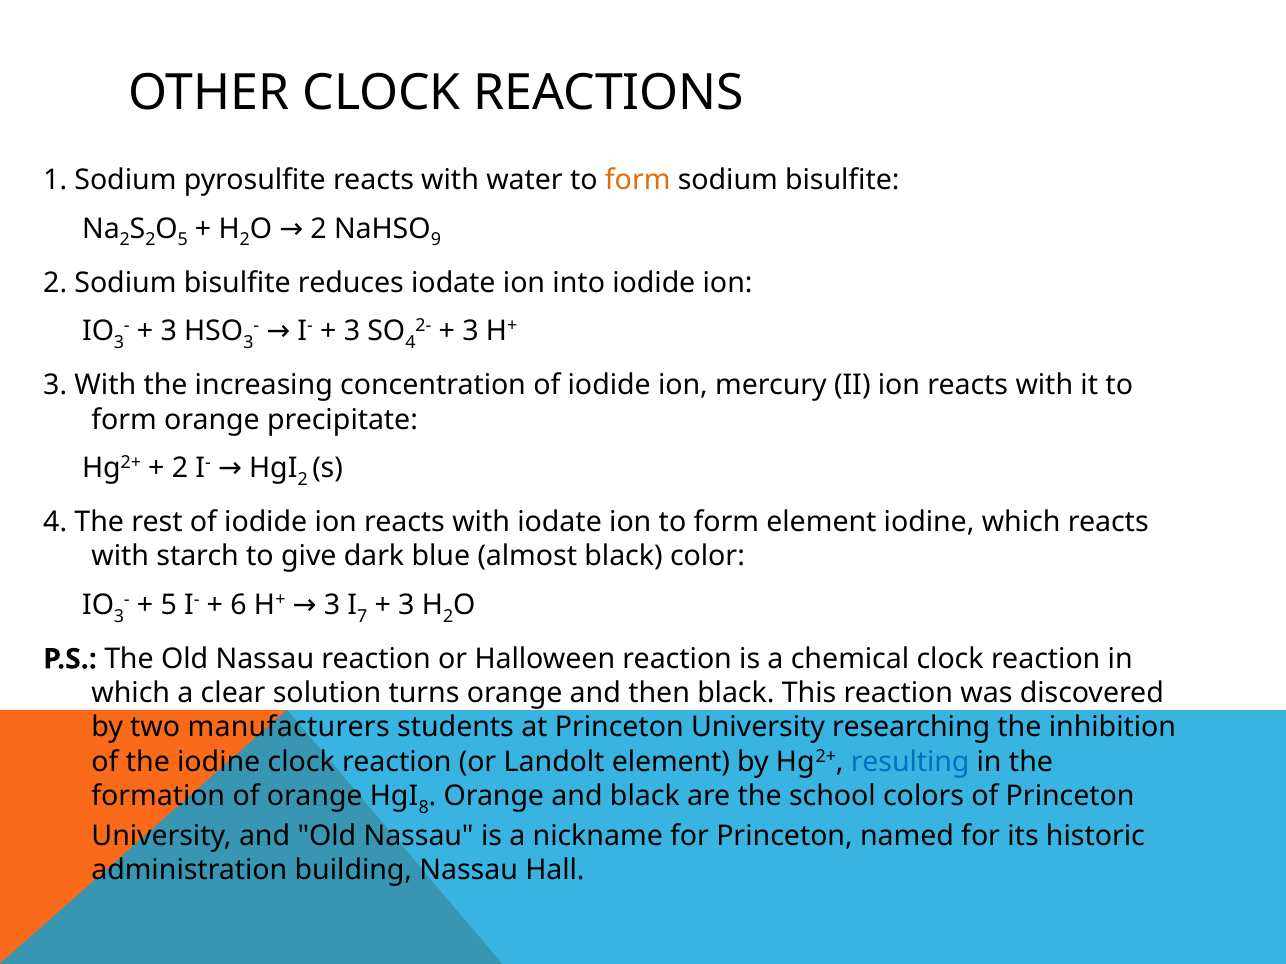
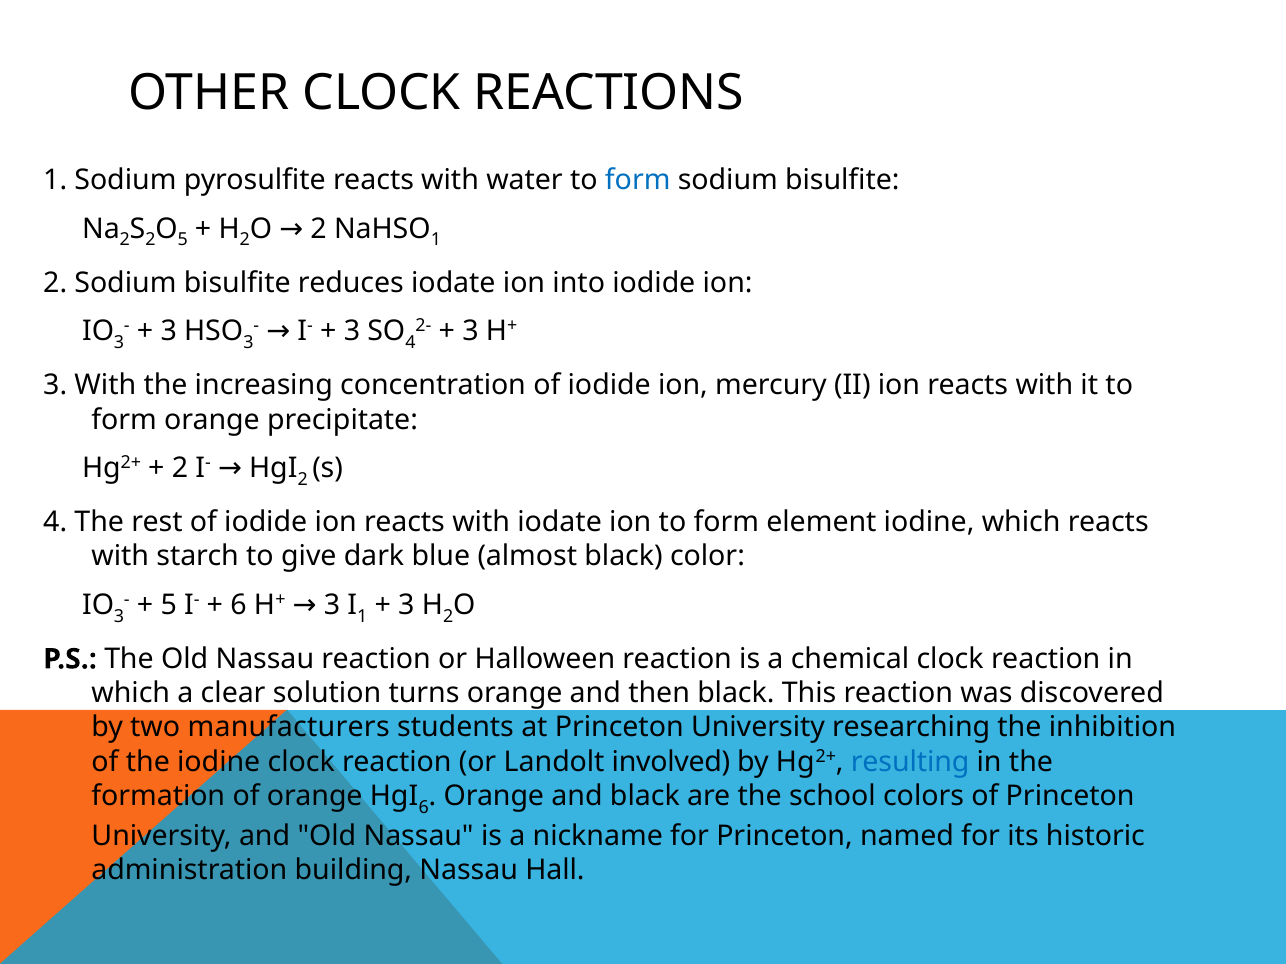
form at (638, 180) colour: orange -> blue
9 at (436, 240): 9 -> 1
7 at (362, 616): 7 -> 1
Landolt element: element -> involved
8 at (424, 808): 8 -> 6
